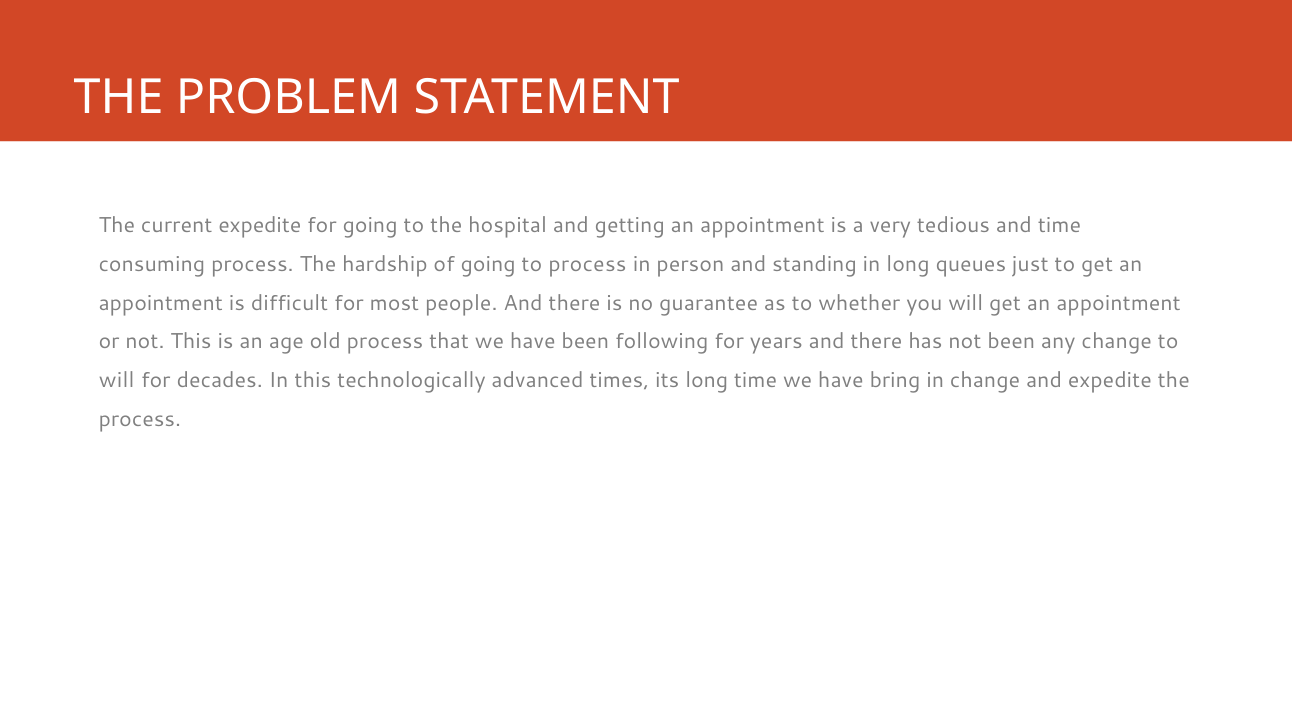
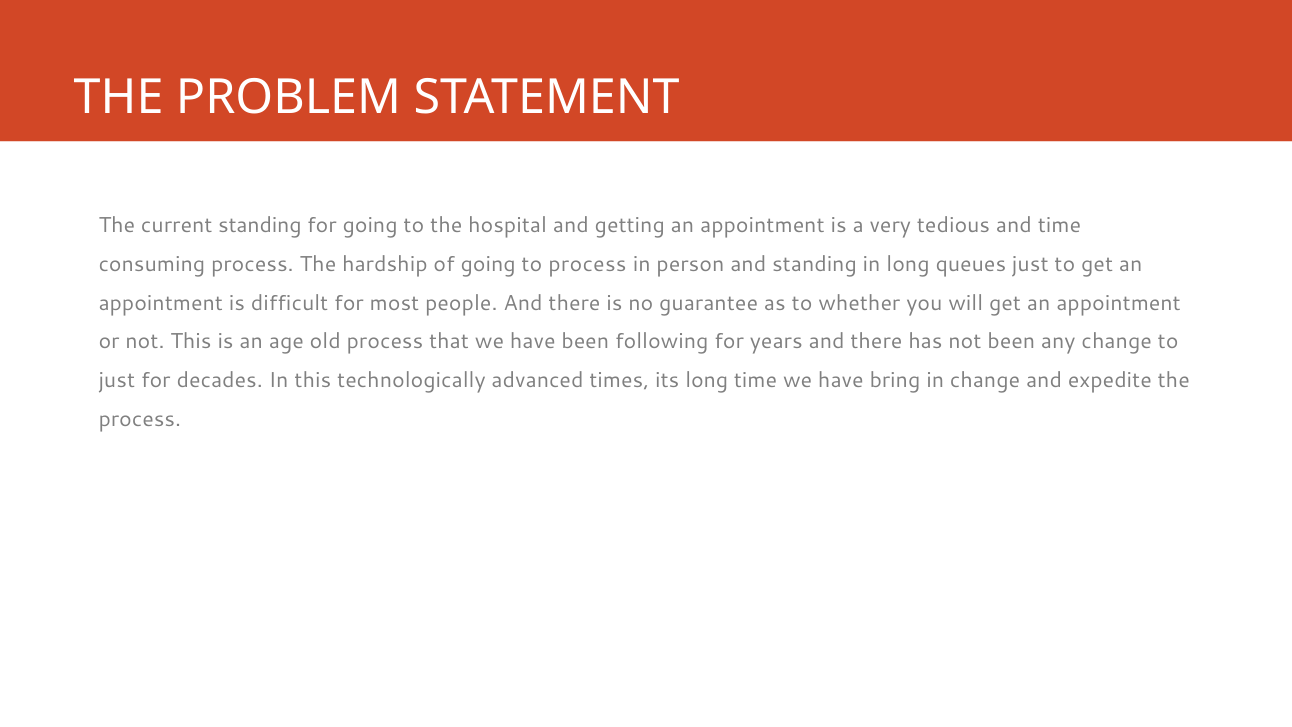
current expedite: expedite -> standing
will at (117, 380): will -> just
